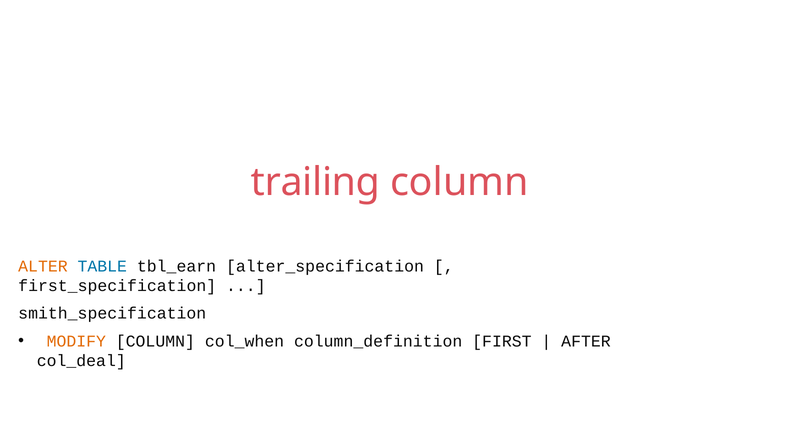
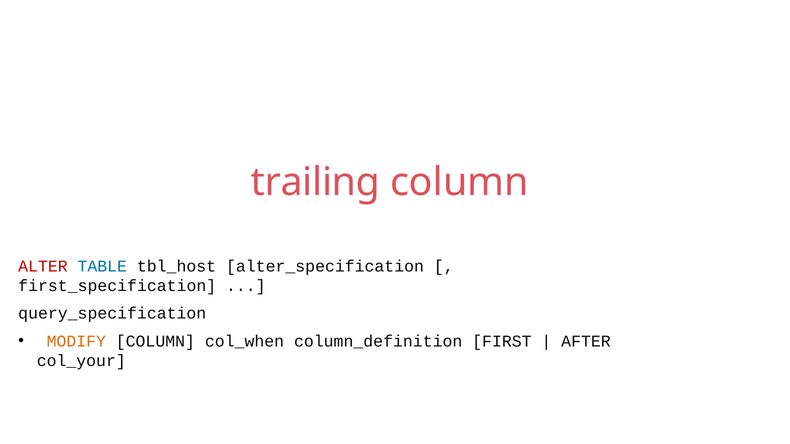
ALTER colour: orange -> red
tbl_earn: tbl_earn -> tbl_host
smith_specification: smith_specification -> query_specification
col_deal: col_deal -> col_your
